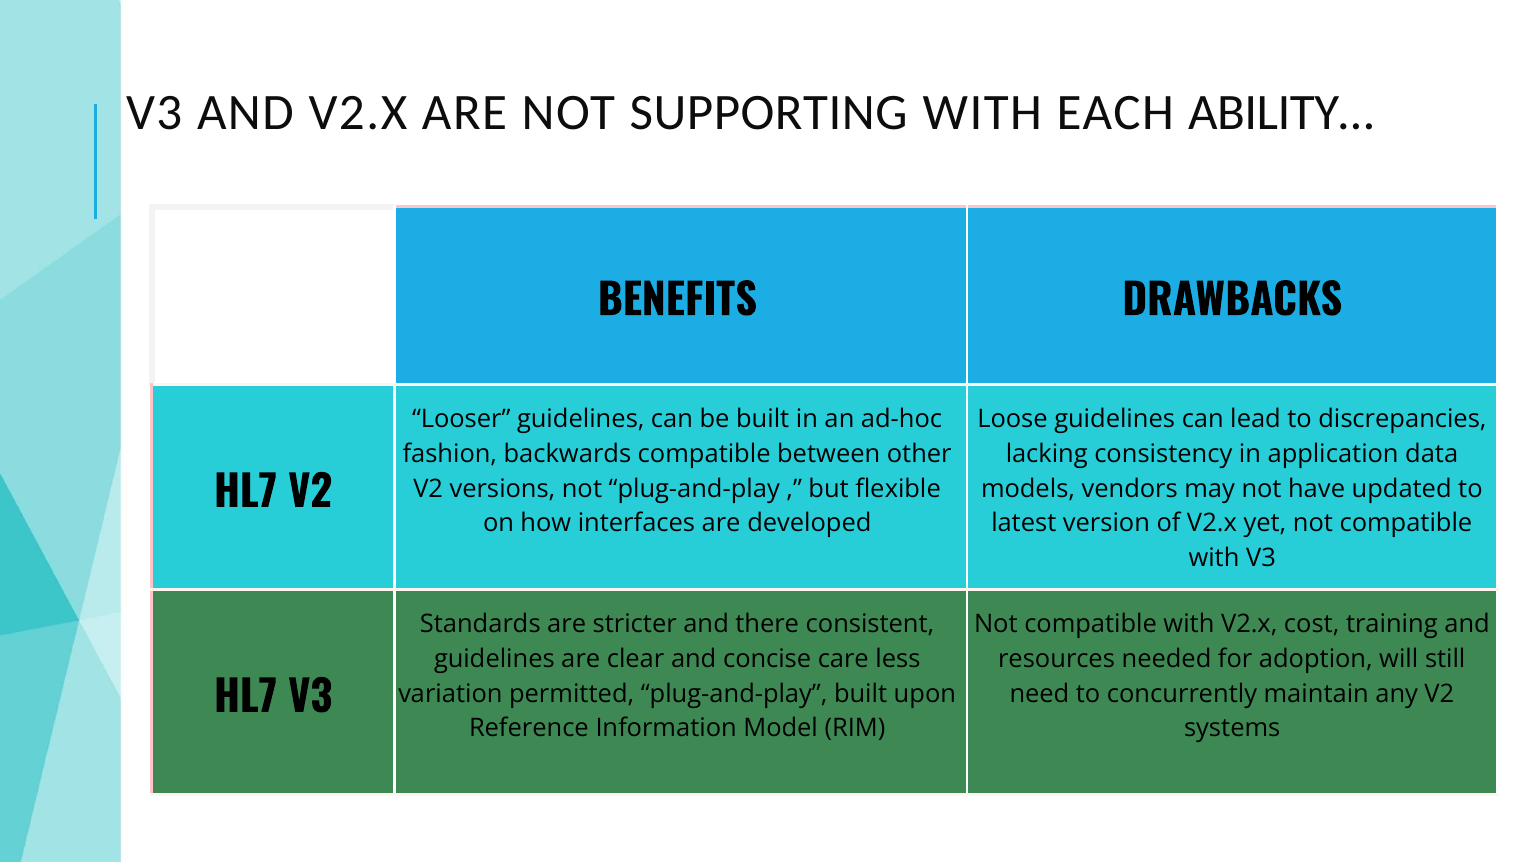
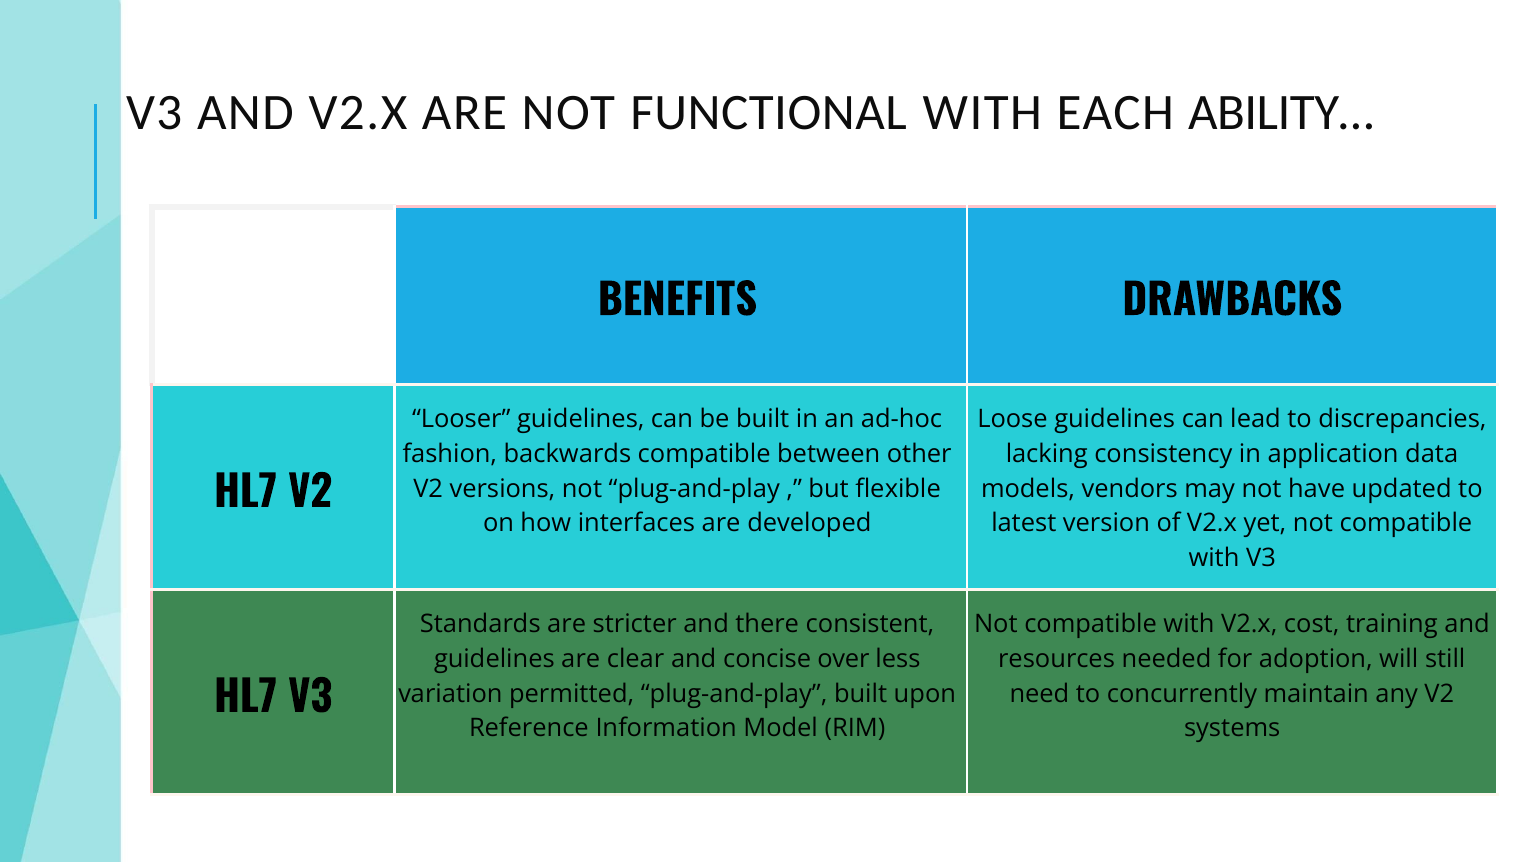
SUPPORTING: SUPPORTING -> FUNCTIONAL
care: care -> over
